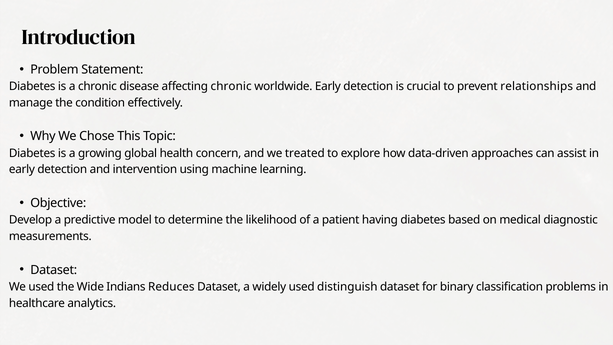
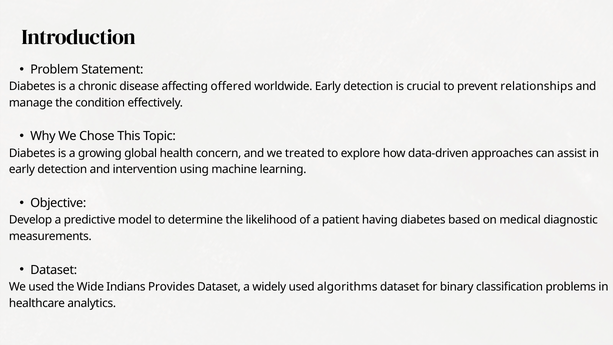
affecting chronic: chronic -> offered
Reduces: Reduces -> Provides
distinguish: distinguish -> algorithms
